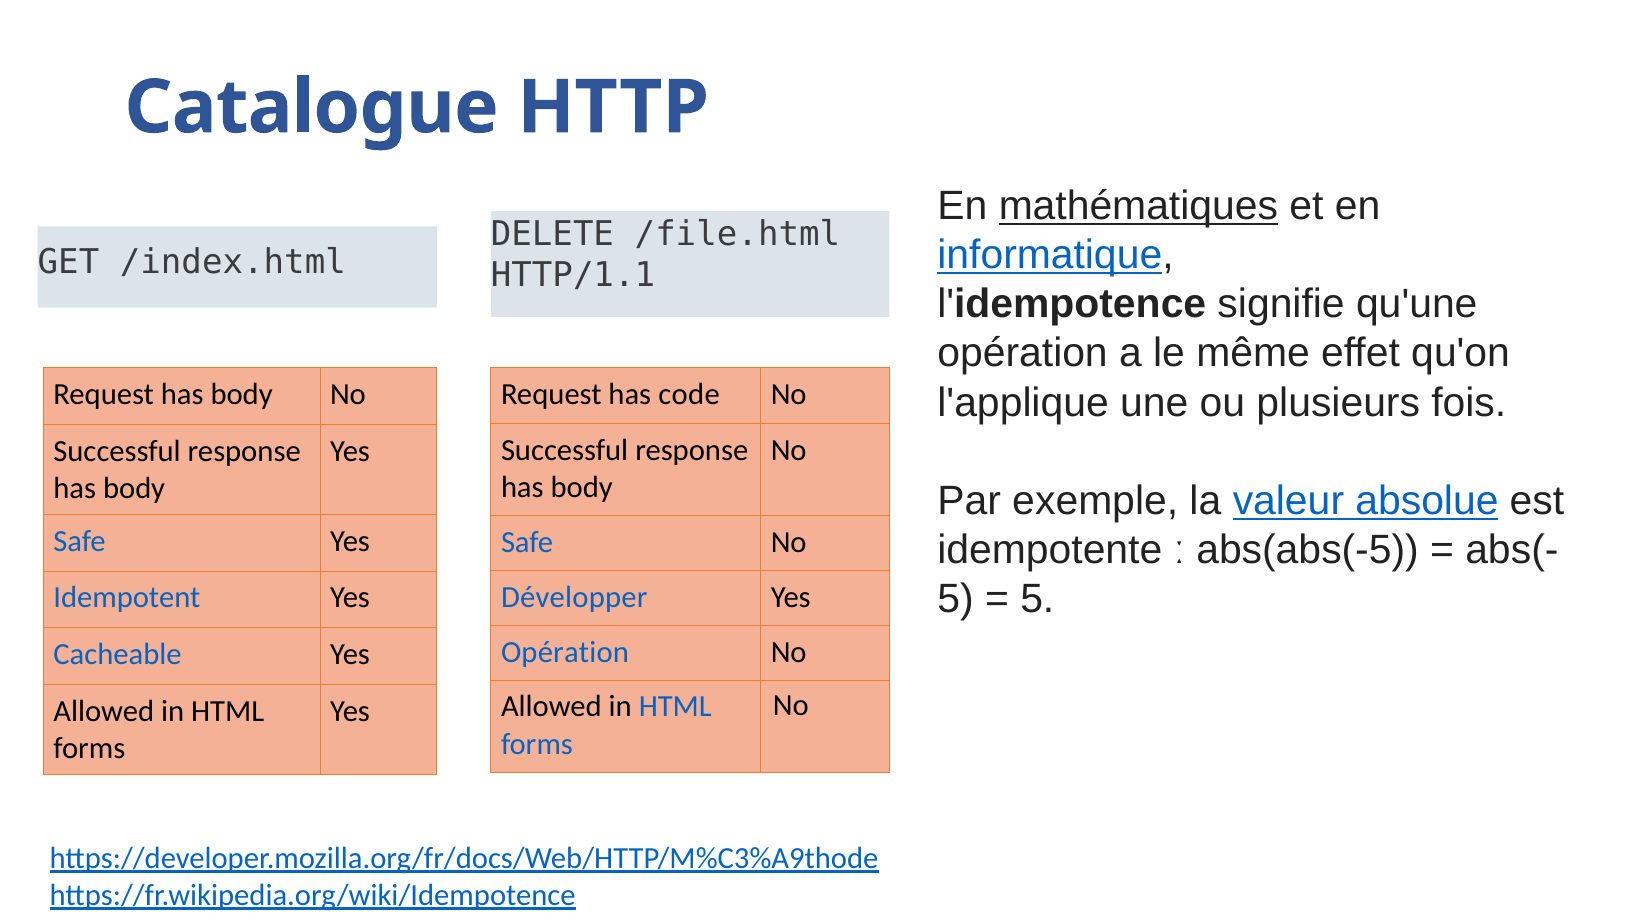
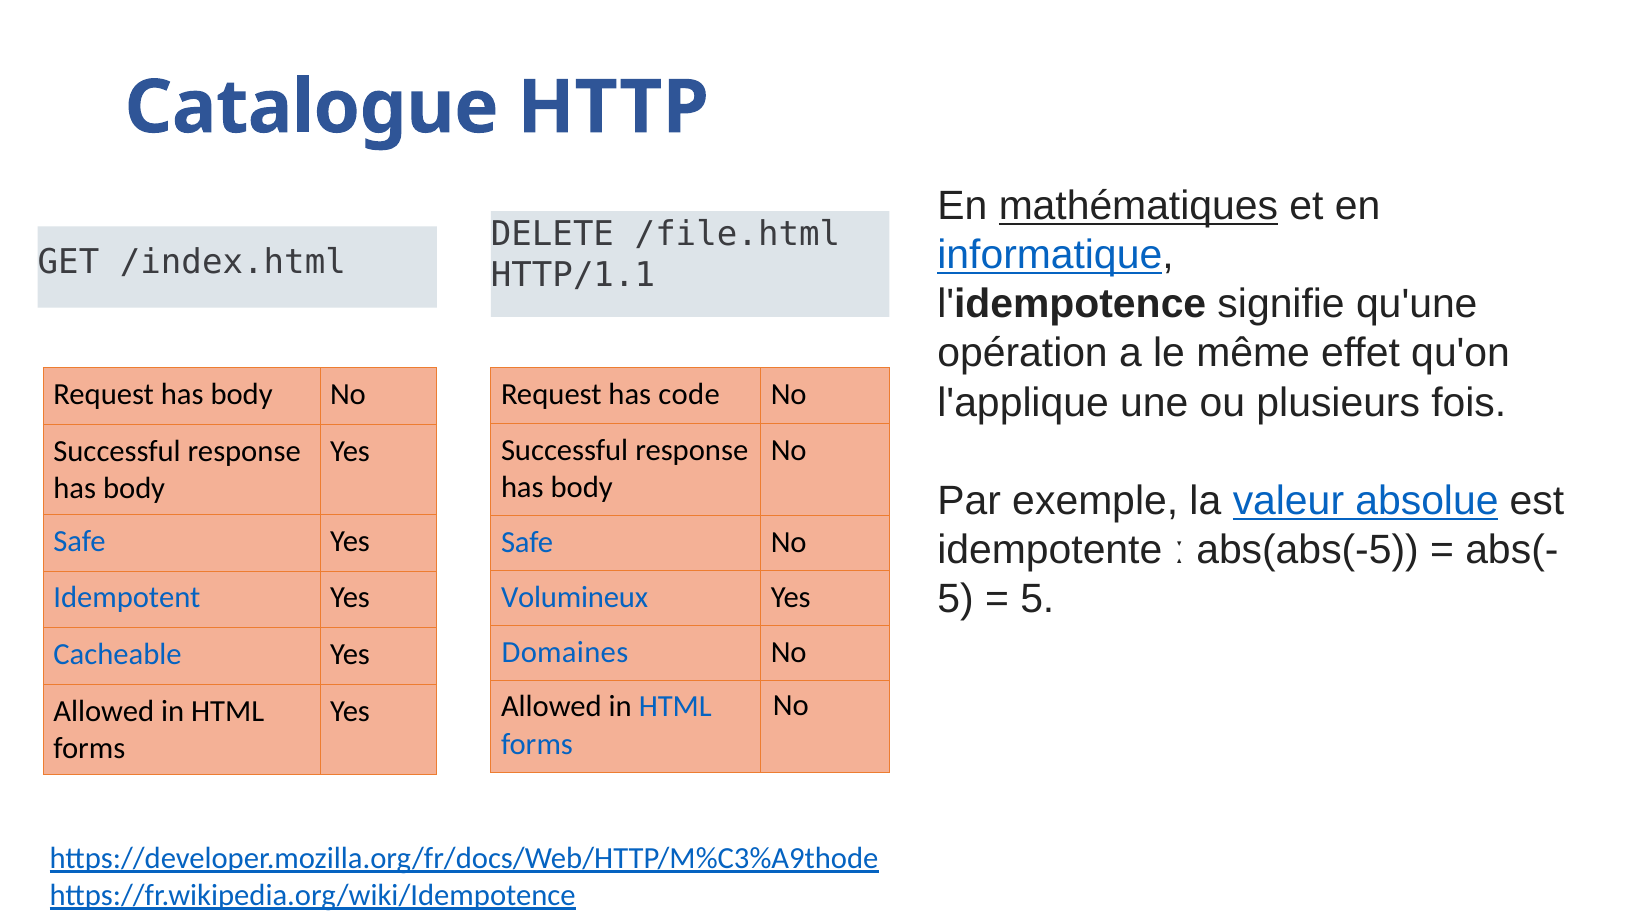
Développer: Développer -> Volumineux
Opération at (565, 652): Opération -> Domaines
